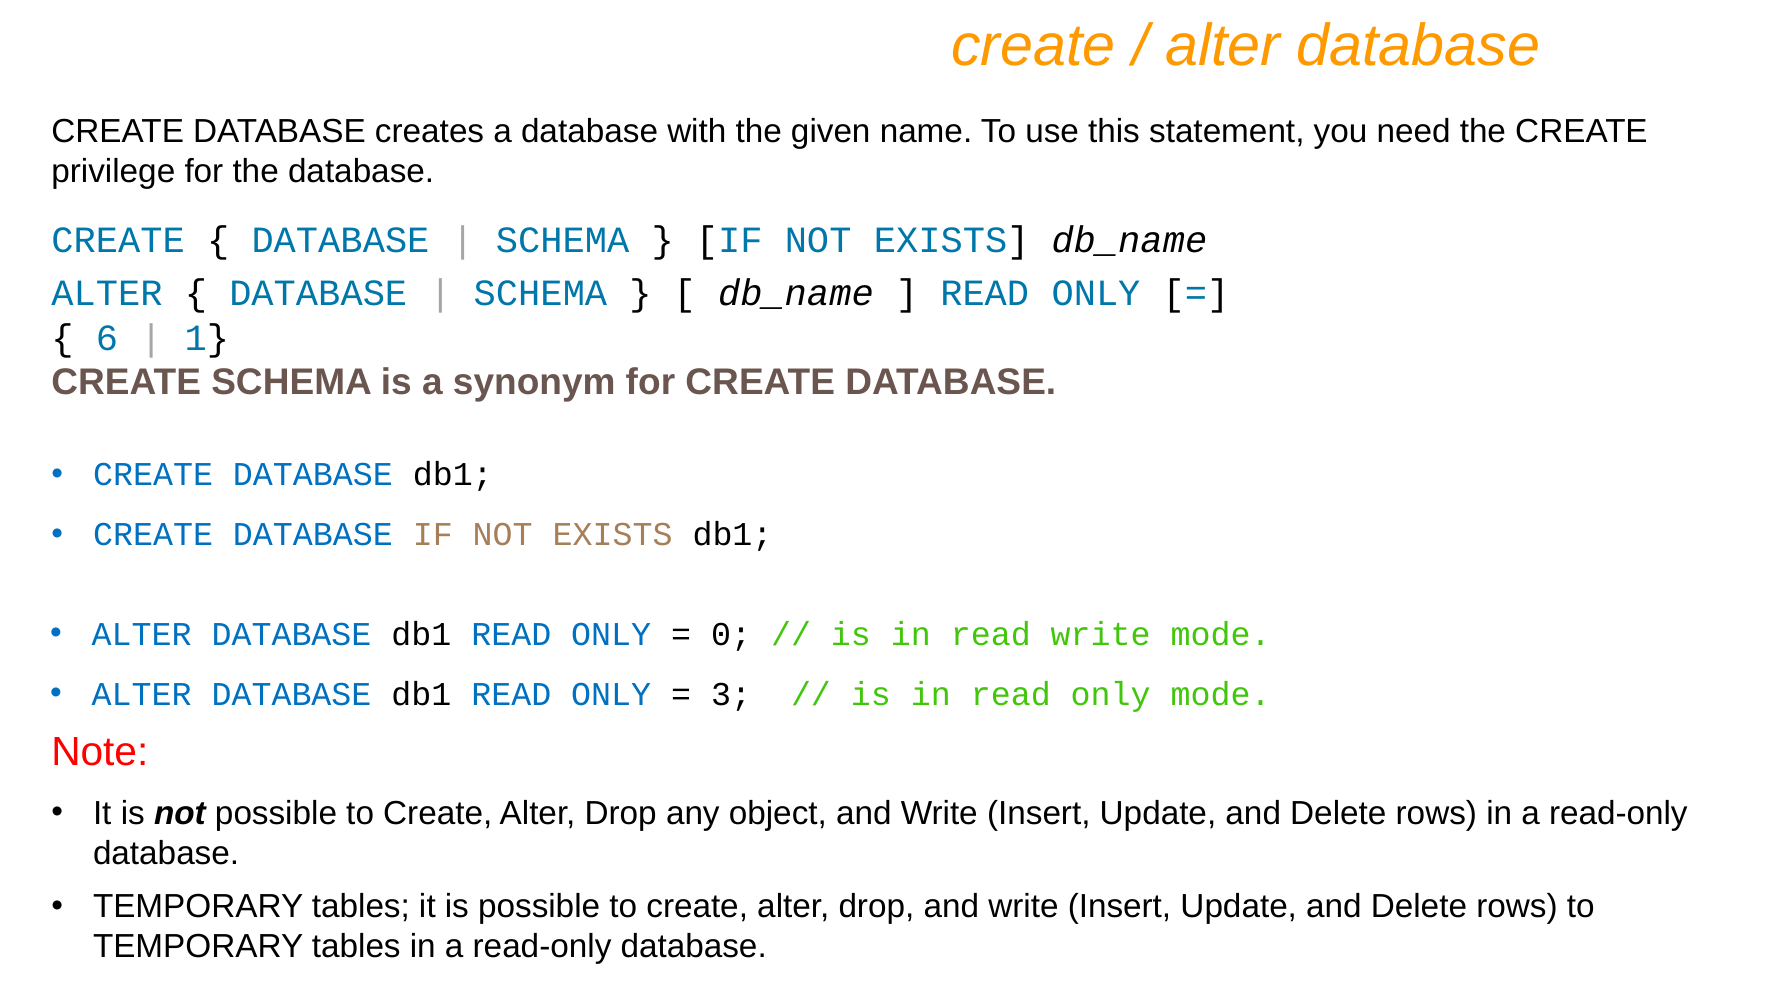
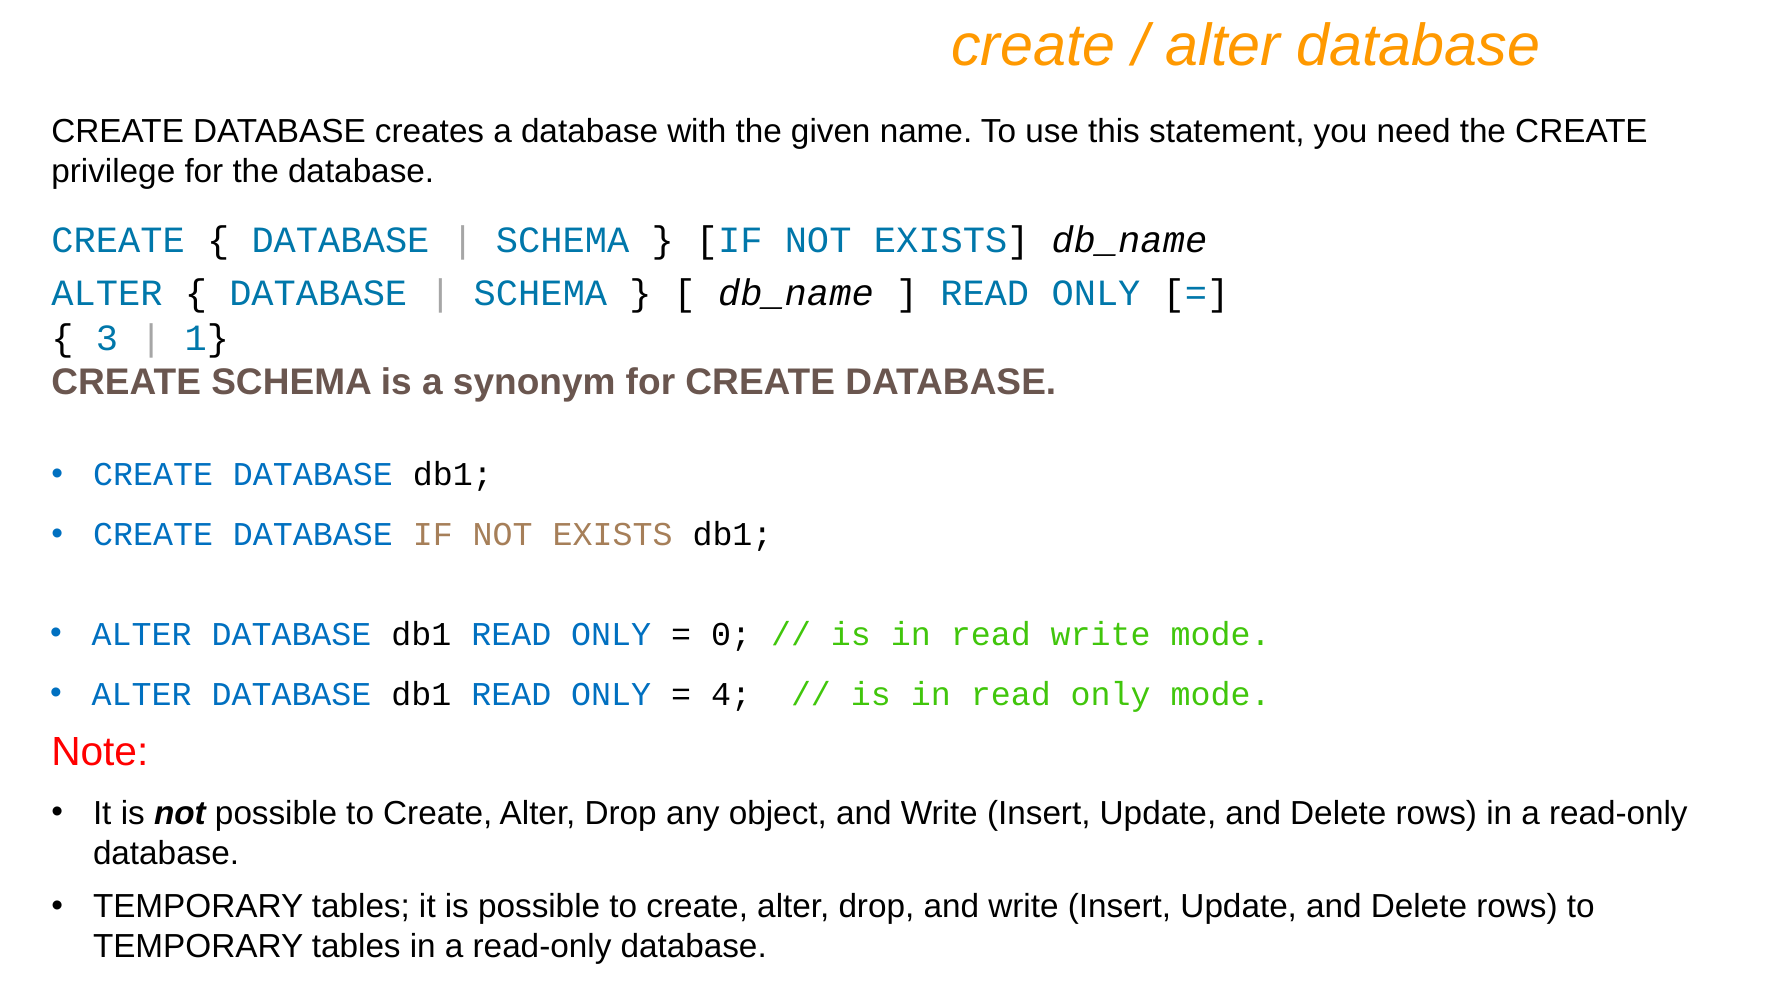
6: 6 -> 3
3: 3 -> 4
